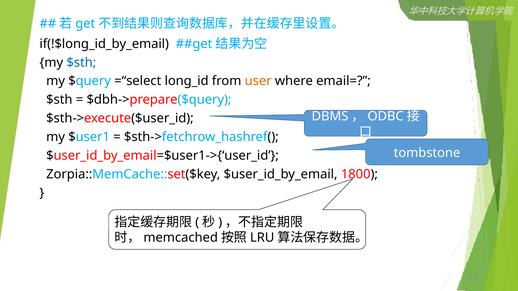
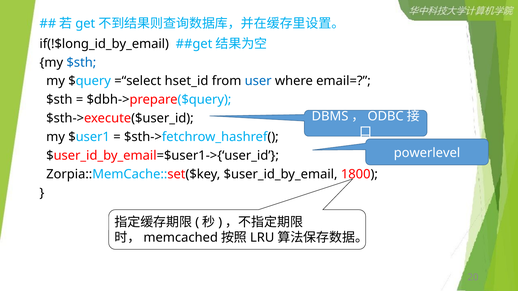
long_id: long_id -> hset_id
user colour: orange -> blue
tombstone: tombstone -> powerlevel
